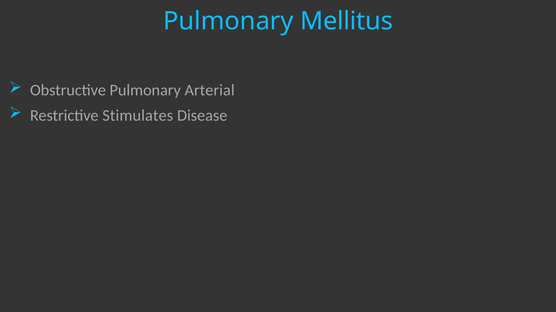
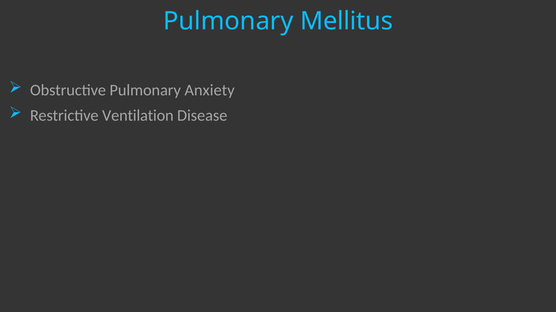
Arterial: Arterial -> Anxiety
Stimulates: Stimulates -> Ventilation
